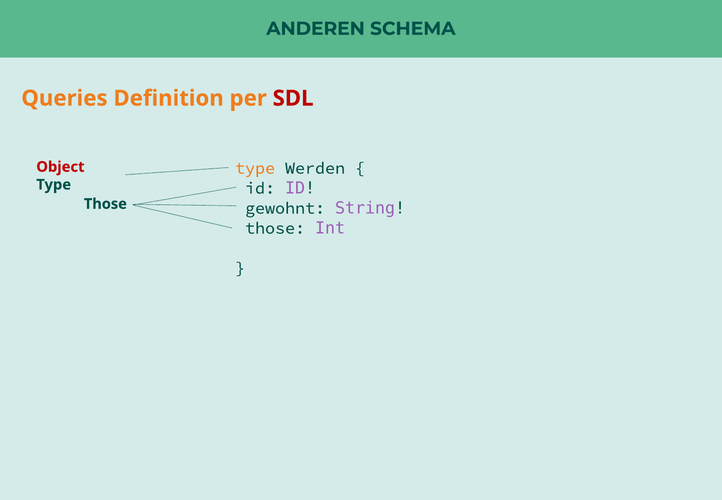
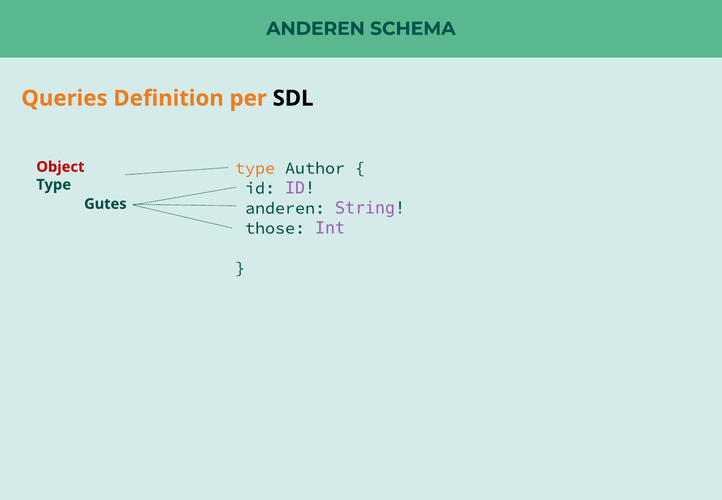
SDL colour: red -> black
Werden: Werden -> Author
Those at (105, 204): Those -> Gutes
gewohnt at (285, 208): gewohnt -> anderen
